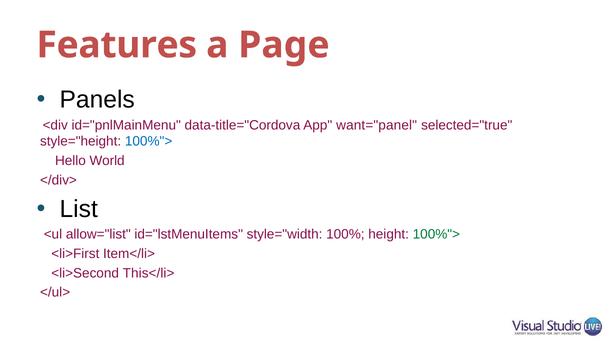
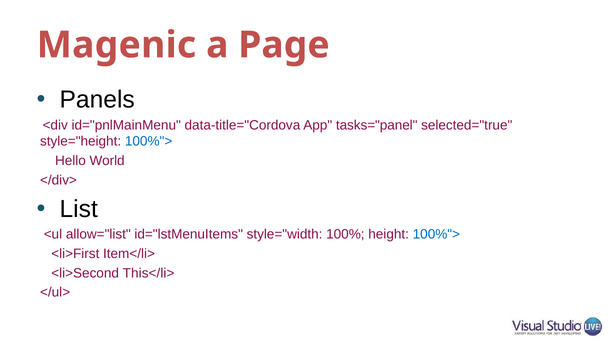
Features: Features -> Magenic
want="panel: want="panel -> tasks="panel
100%"> at (436, 234) colour: green -> blue
